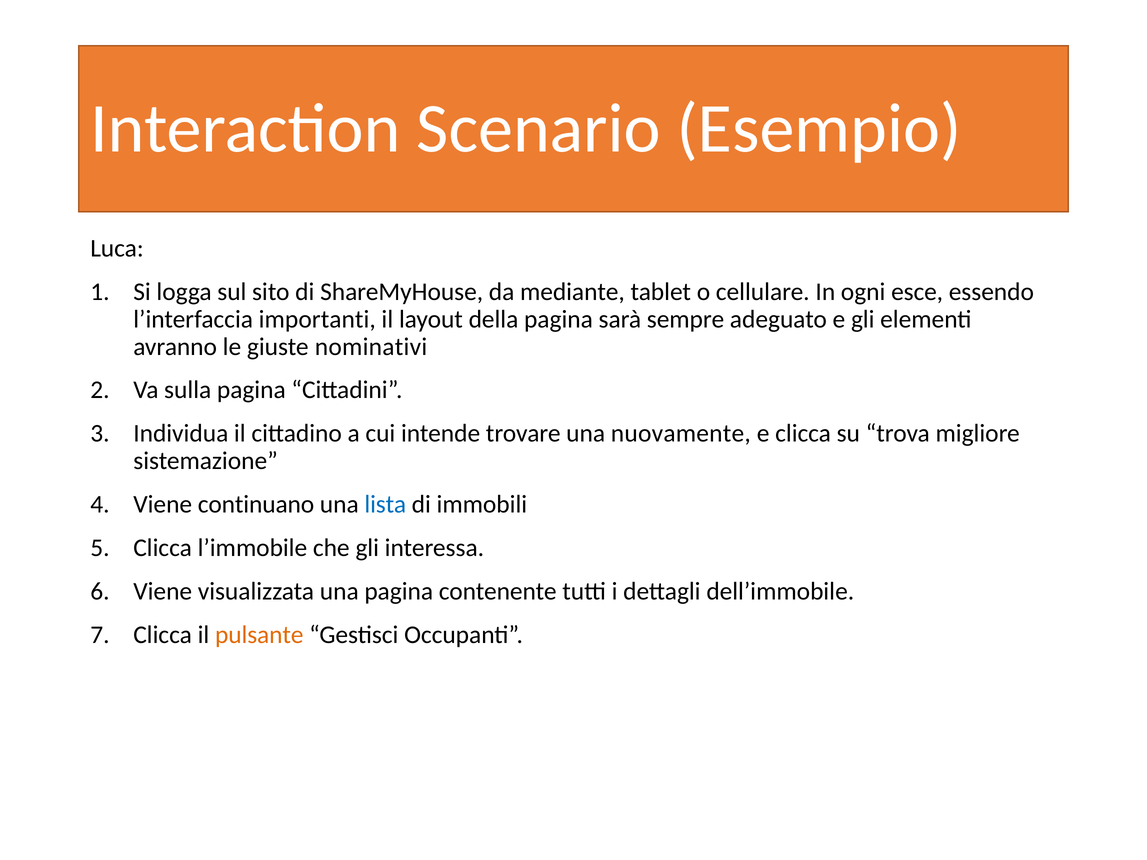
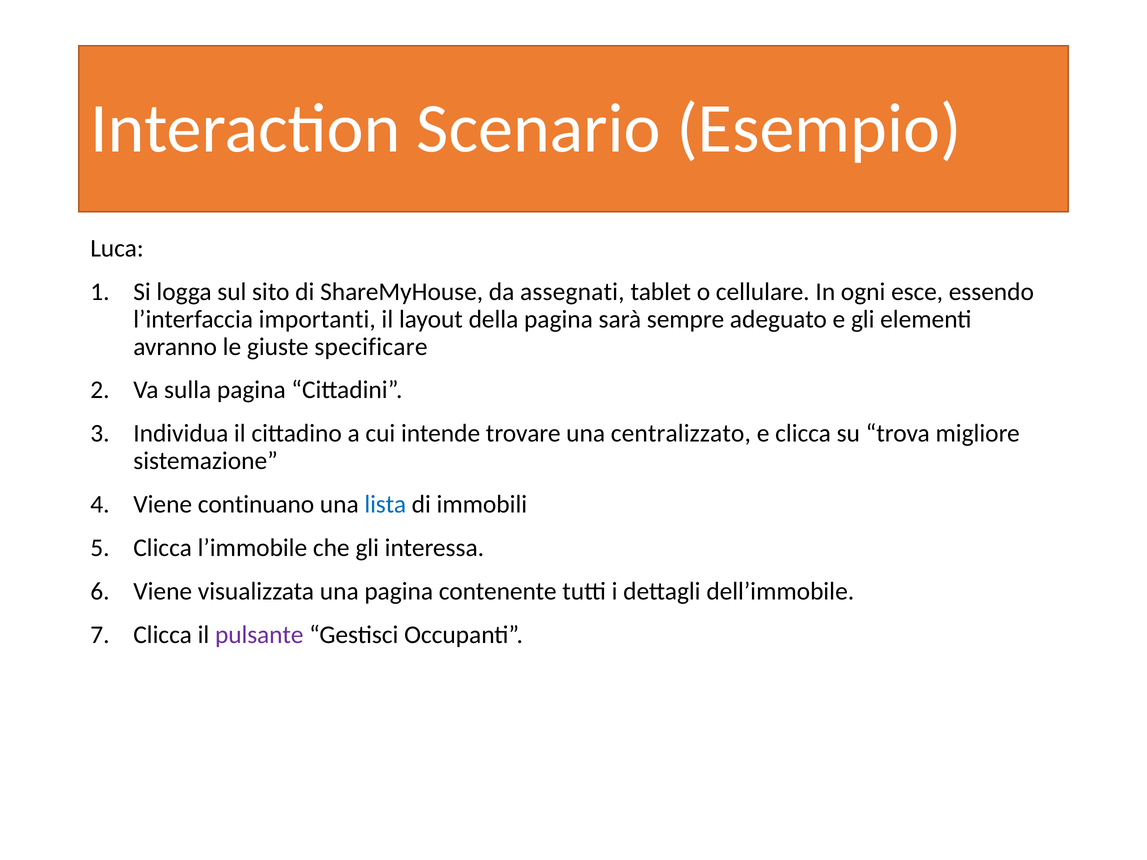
mediante: mediante -> assegnati
nominativi: nominativi -> specificare
nuovamente: nuovamente -> centralizzato
pulsante colour: orange -> purple
